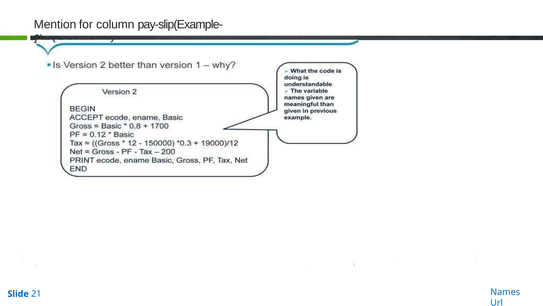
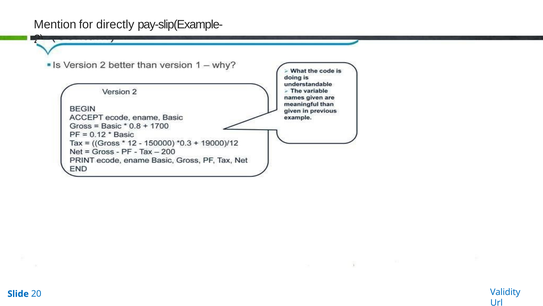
column: column -> directly
Names: Names -> Validity
21: 21 -> 20
